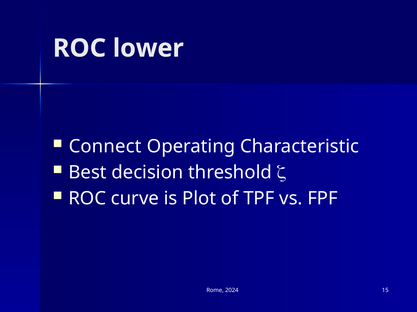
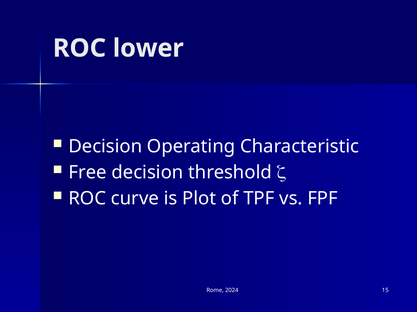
Connect at (105, 147): Connect -> Decision
Best: Best -> Free
